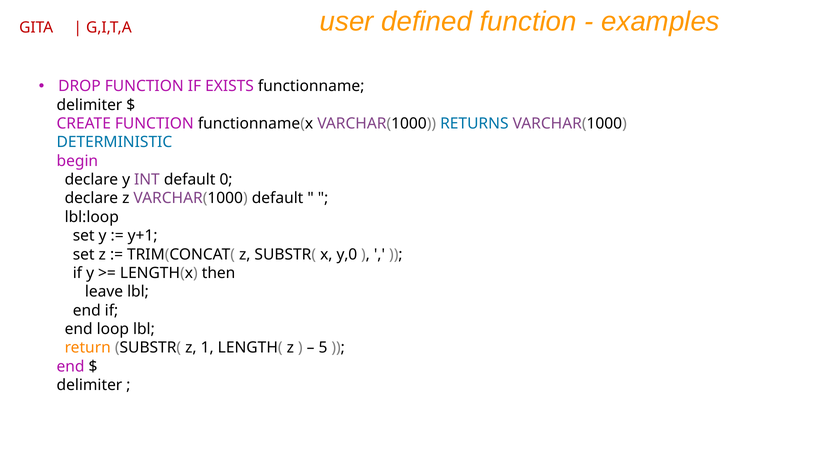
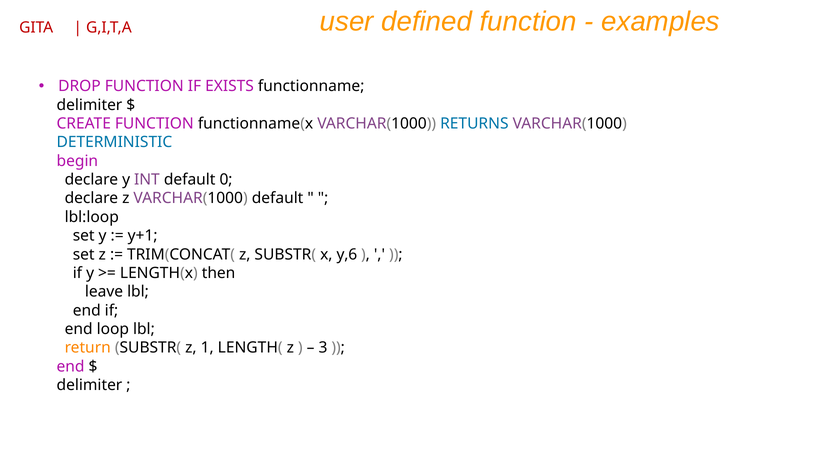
y,0: y,0 -> y,6
5: 5 -> 3
